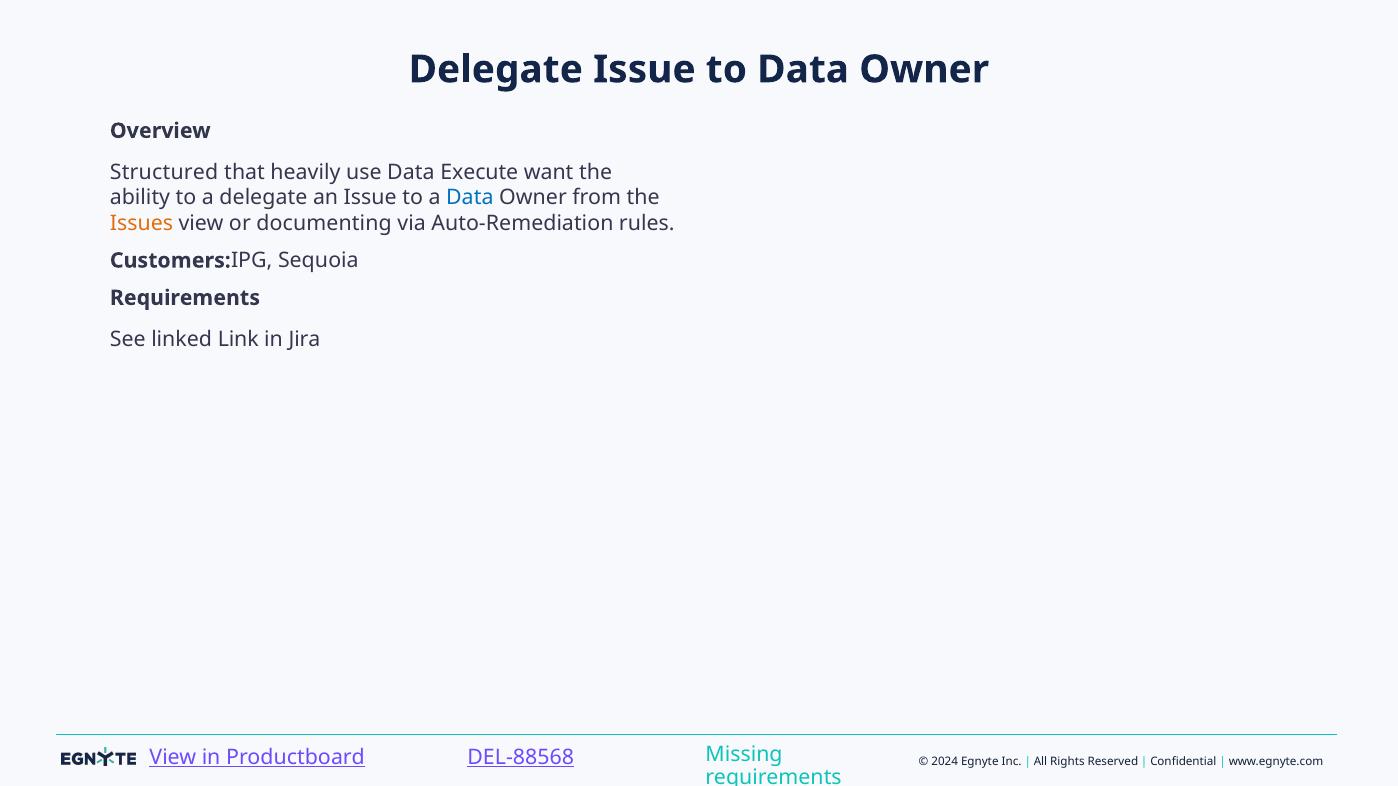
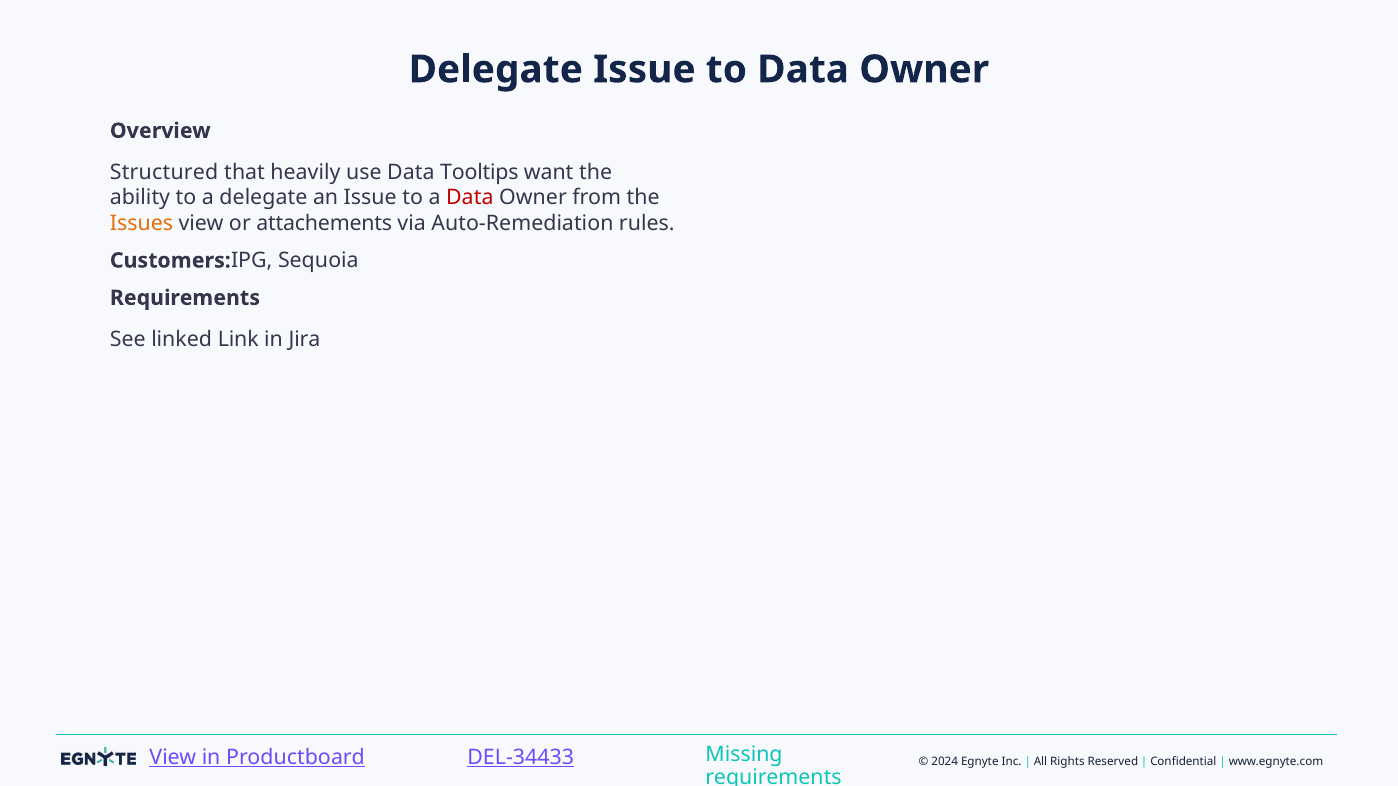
Execute: Execute -> Tooltips
Data at (470, 198) colour: blue -> red
documenting: documenting -> attachements
DEL-88568: DEL-88568 -> DEL-34433
